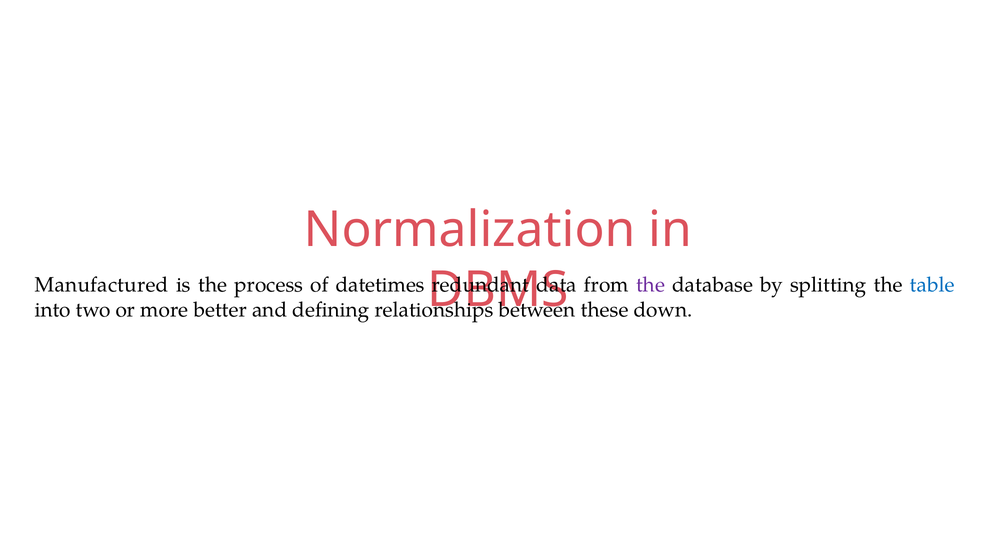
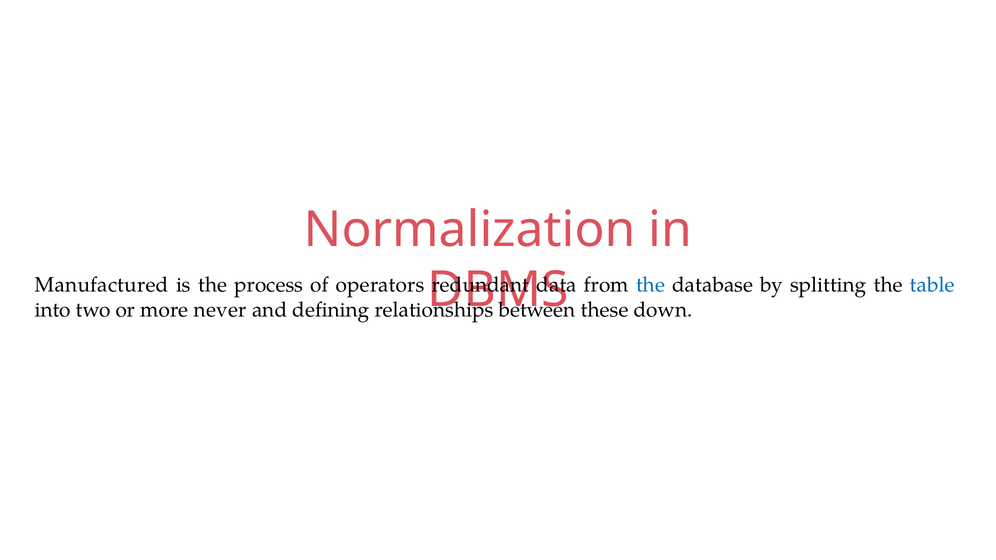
datetimes: datetimes -> operators
the at (651, 285) colour: purple -> blue
better: better -> never
